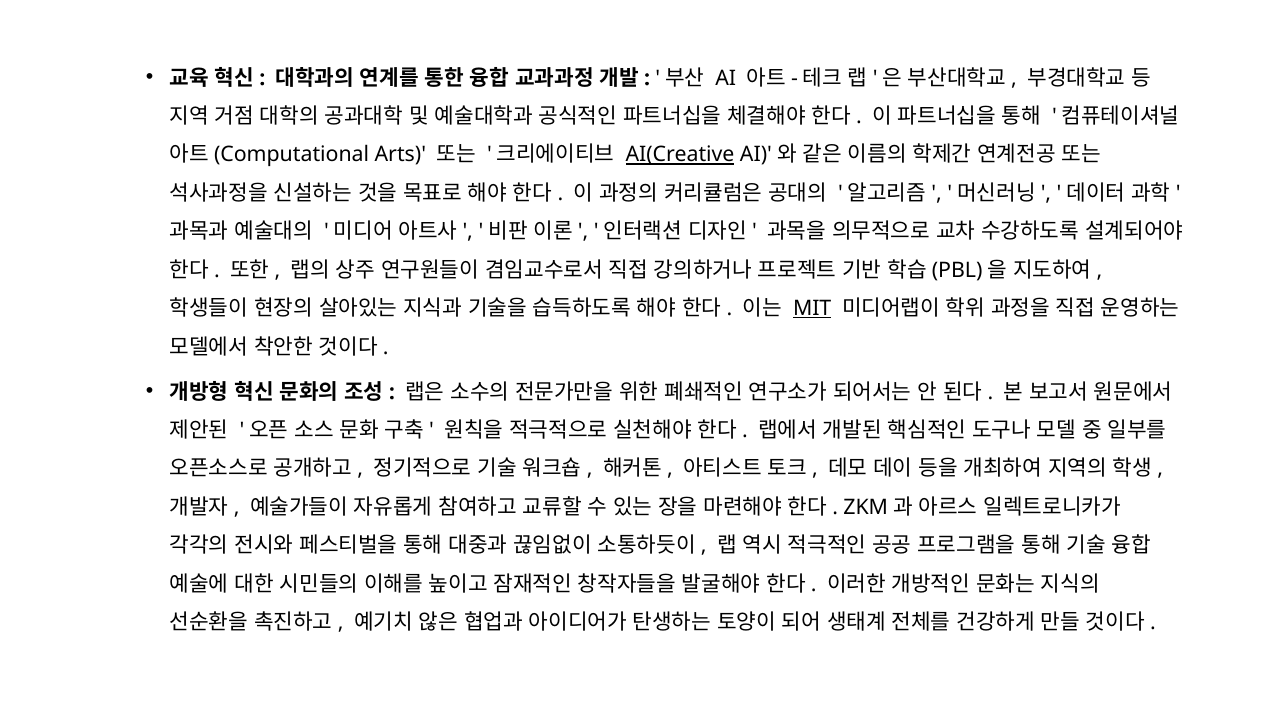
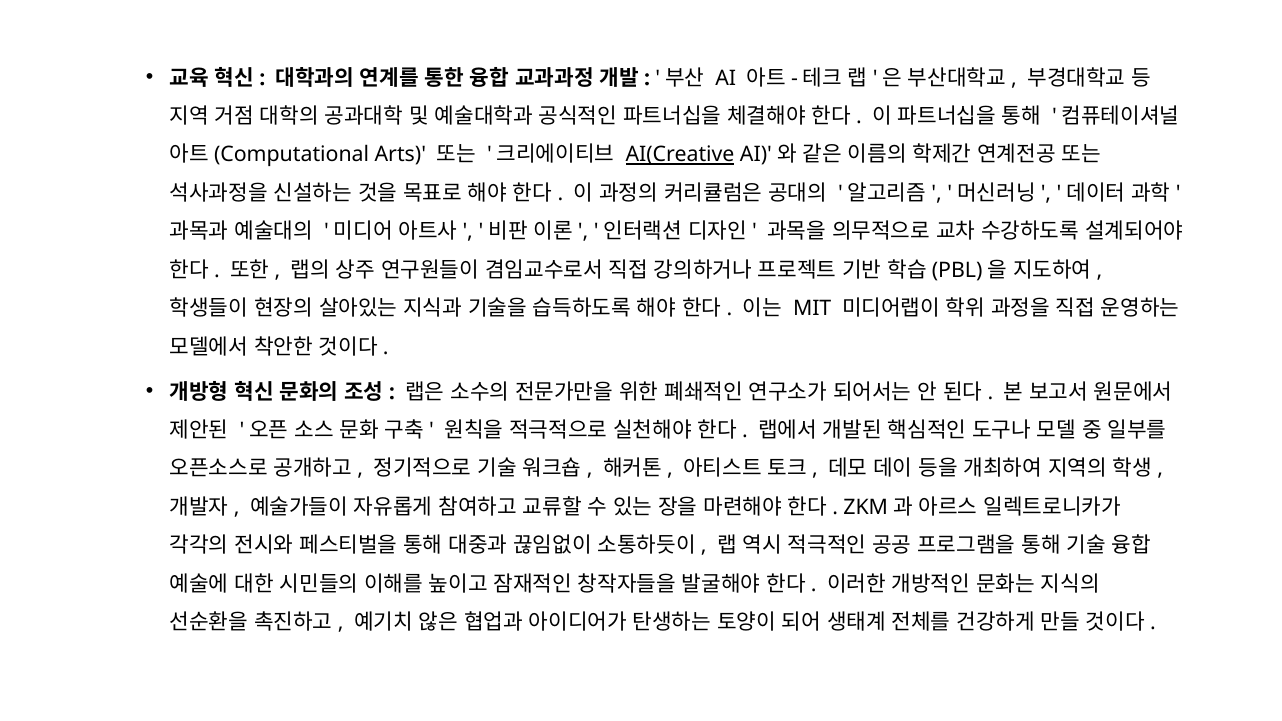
MIT underline: present -> none
